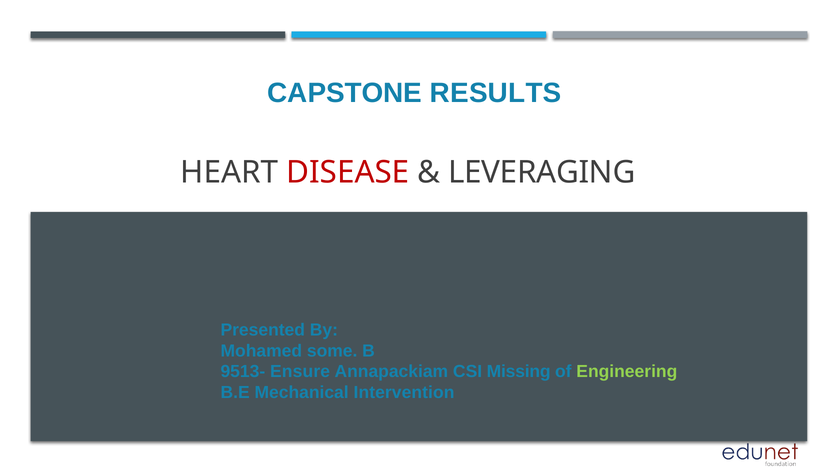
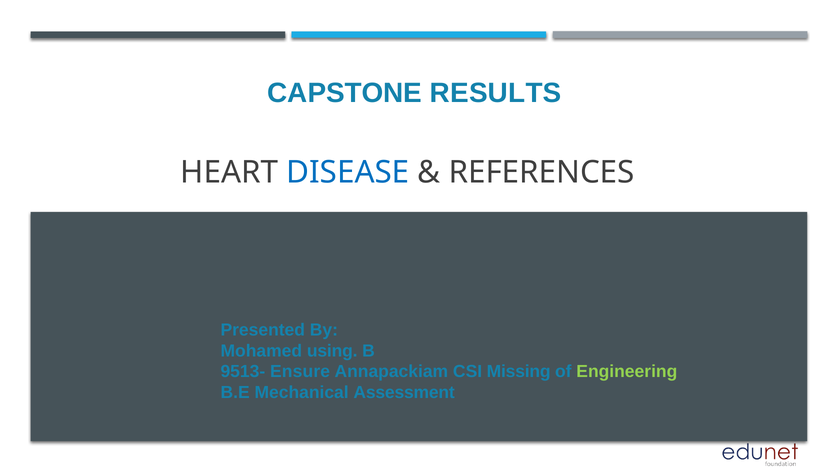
DISEASE colour: red -> blue
LEVERAGING: LEVERAGING -> REFERENCES
some: some -> using
Intervention: Intervention -> Assessment
